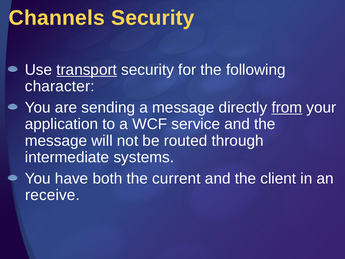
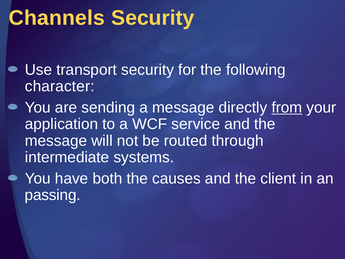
transport underline: present -> none
current: current -> causes
receive: receive -> passing
